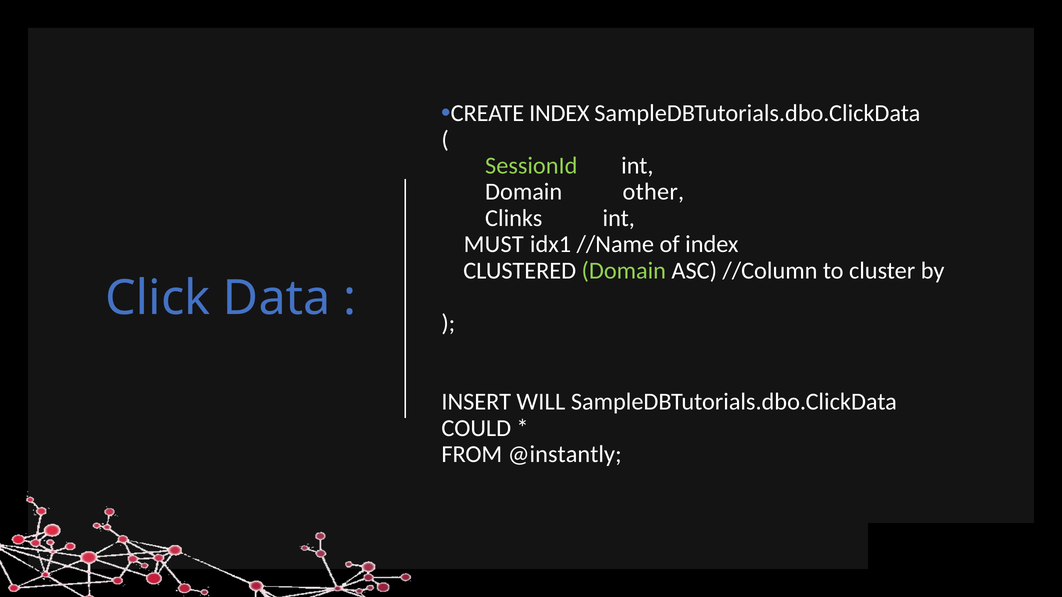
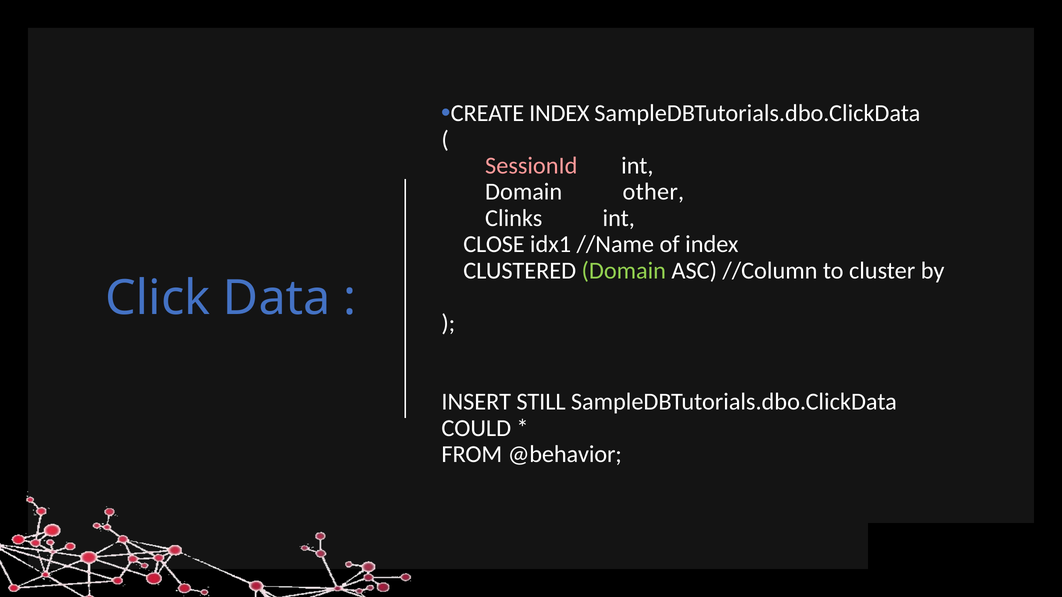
SessionId colour: light green -> pink
MUST: MUST -> CLOSE
WILL: WILL -> STILL
@instantly: @instantly -> @behavior
